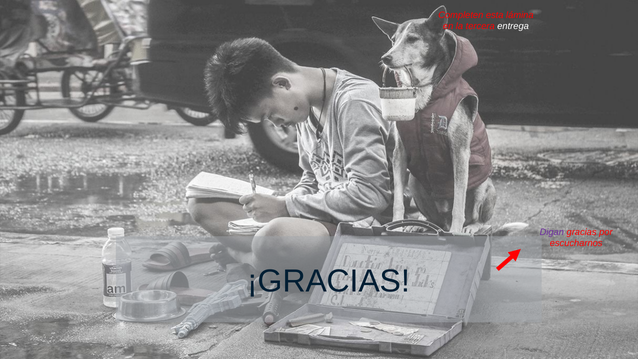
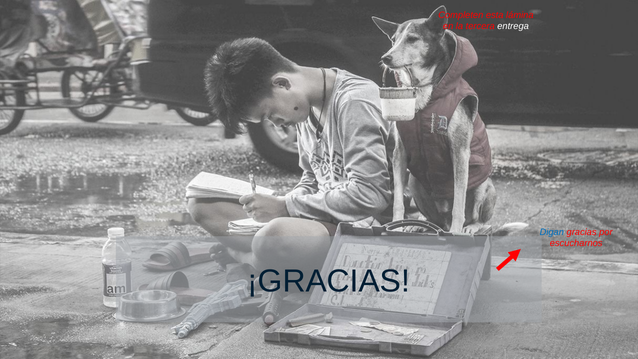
Digan colour: purple -> blue
